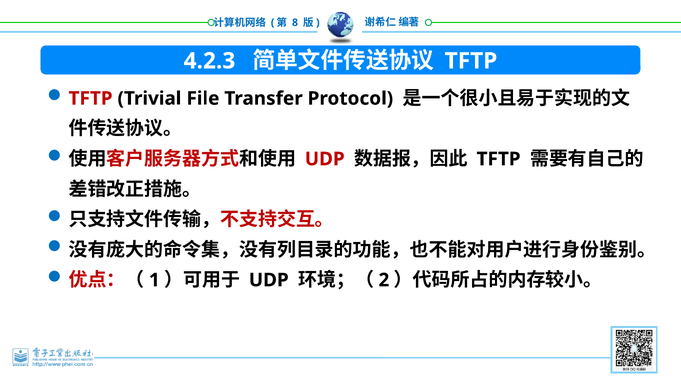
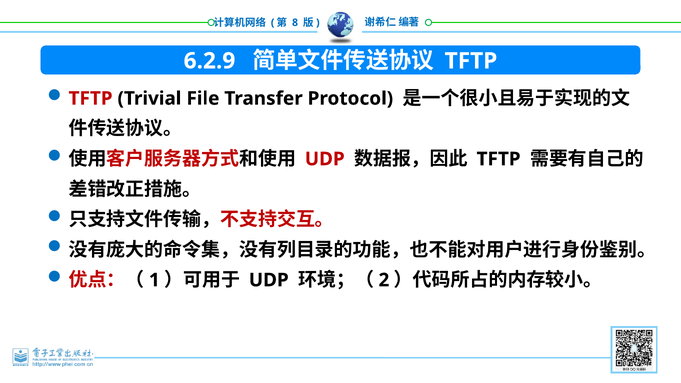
4.2.3: 4.2.3 -> 6.2.9
